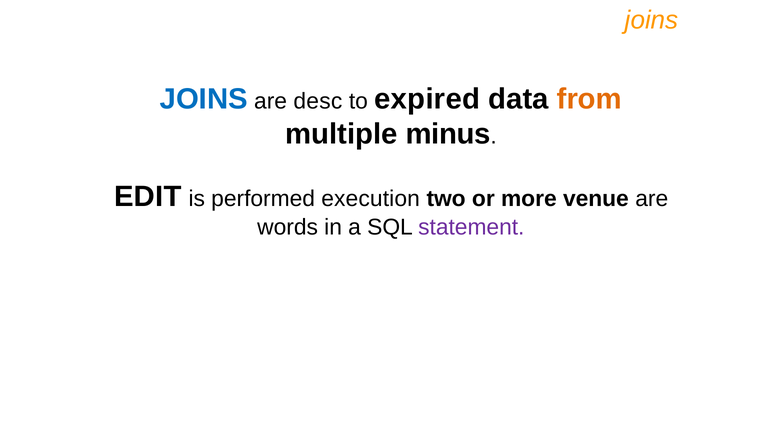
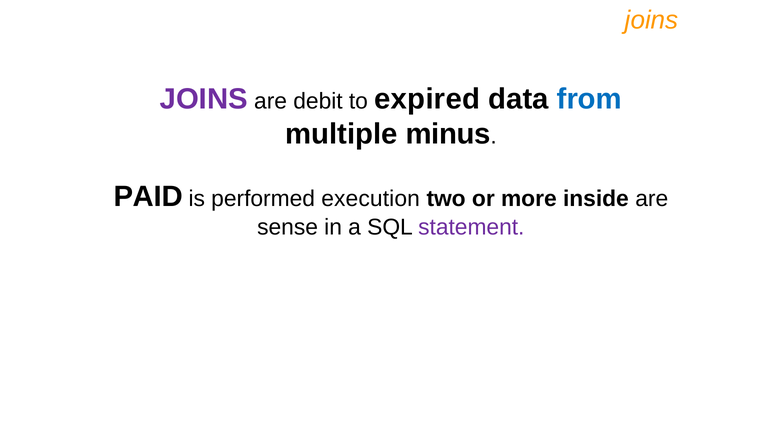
JOINS at (204, 99) colour: blue -> purple
desc: desc -> debit
from colour: orange -> blue
EDIT: EDIT -> PAID
venue: venue -> inside
words: words -> sense
